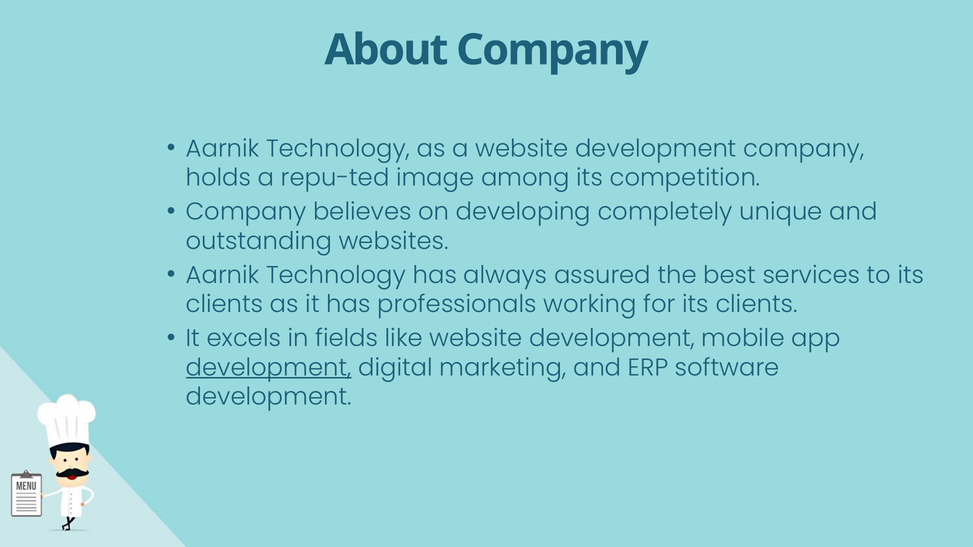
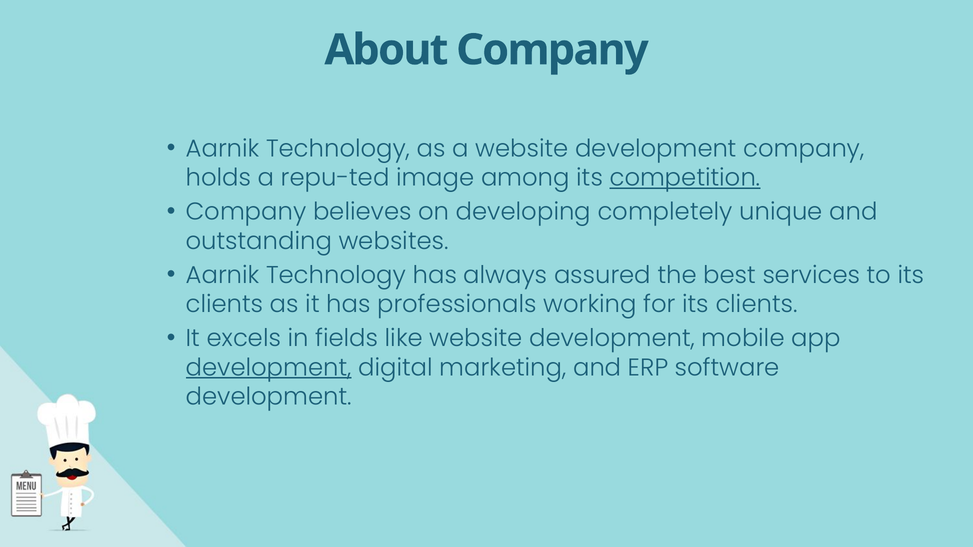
competition underline: none -> present
